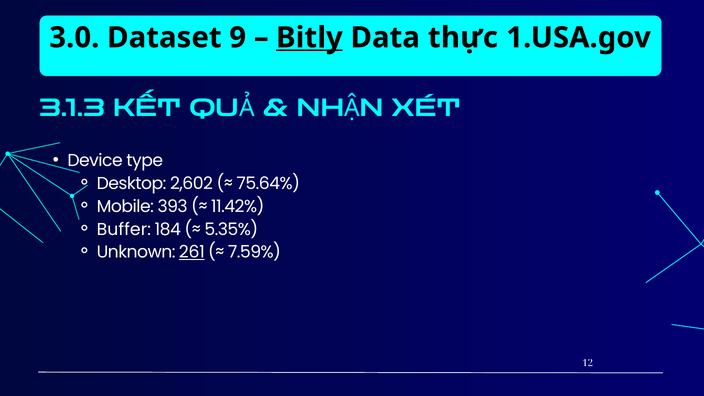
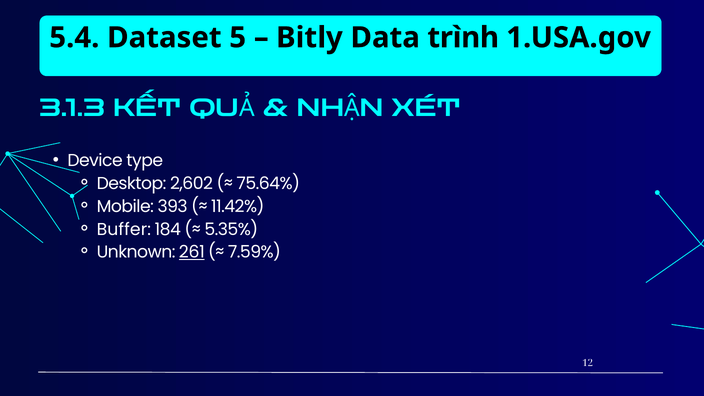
3.0: 3.0 -> 5.4
9: 9 -> 5
Bitly underline: present -> none
thực: thực -> trình
